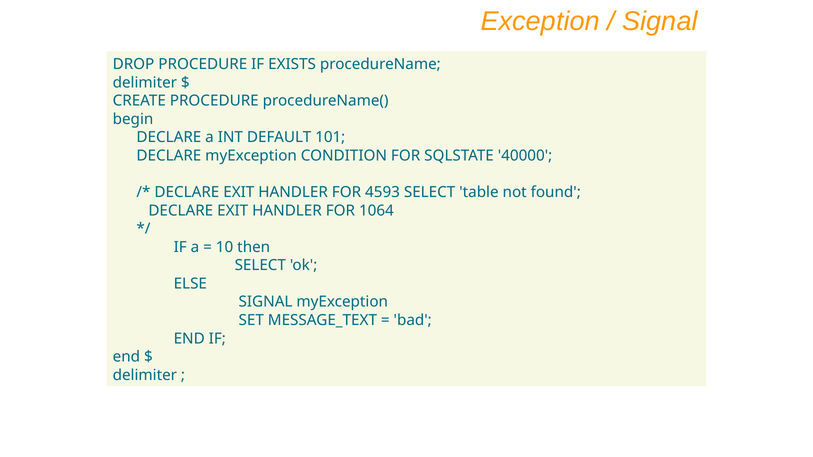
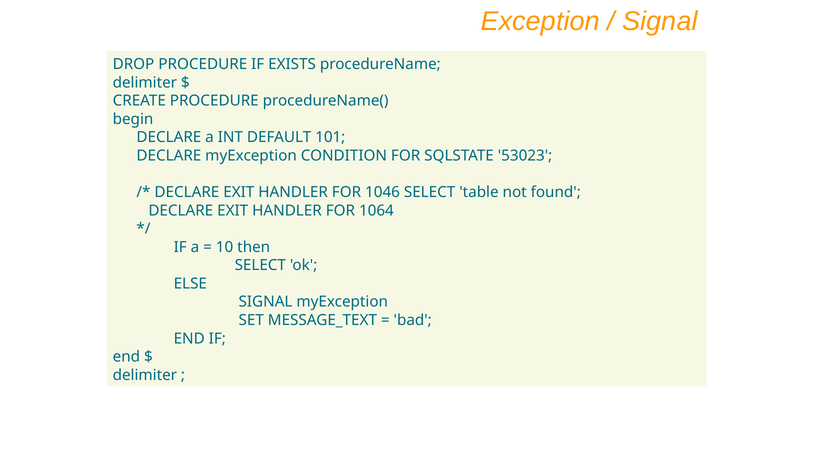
40000: 40000 -> 53023
4593: 4593 -> 1046
